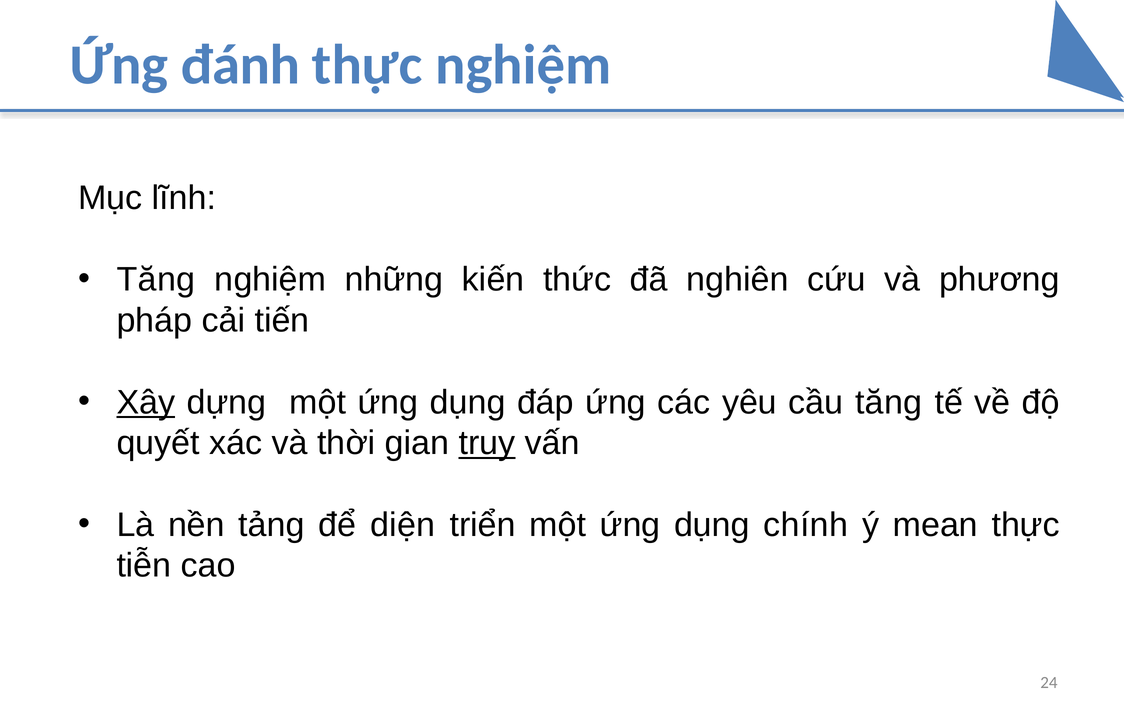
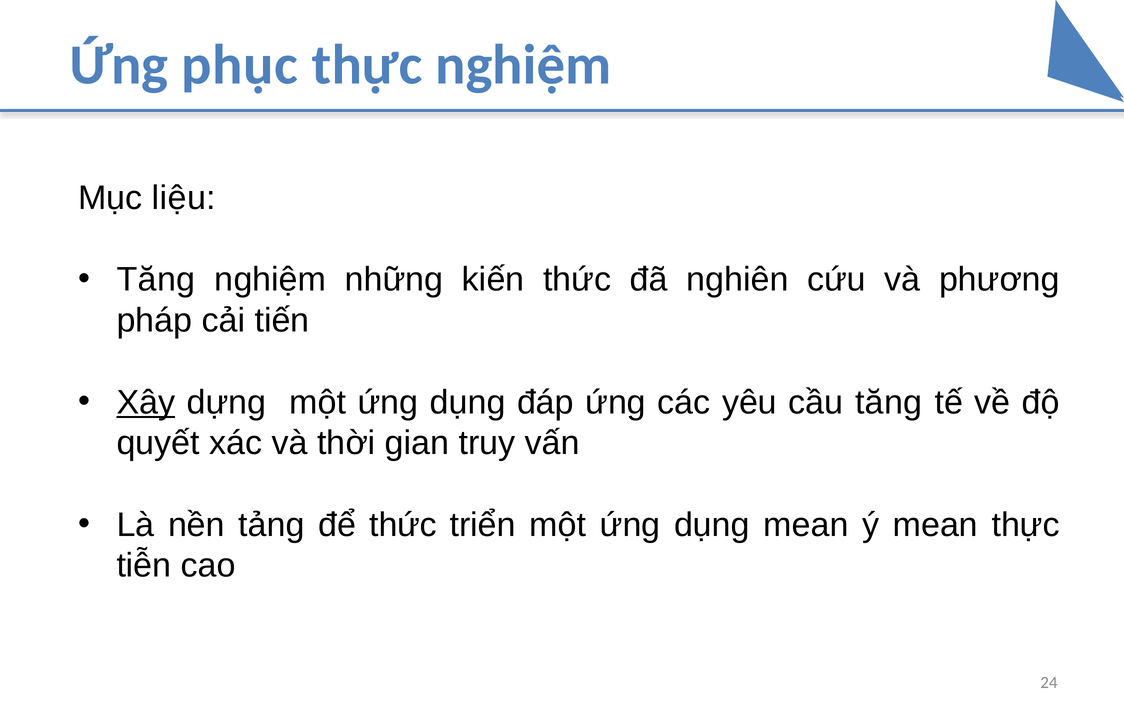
đánh: đánh -> phục
lĩnh: lĩnh -> liệu
truy underline: present -> none
để diện: diện -> thức
dụng chính: chính -> mean
